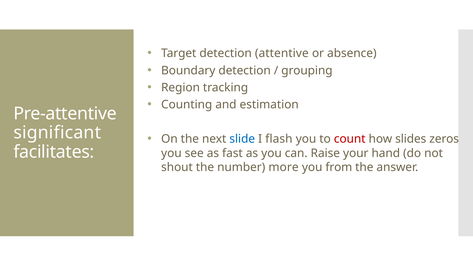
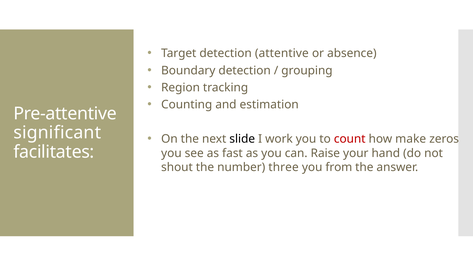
slide colour: blue -> black
flash: flash -> work
slides: slides -> make
more: more -> three
